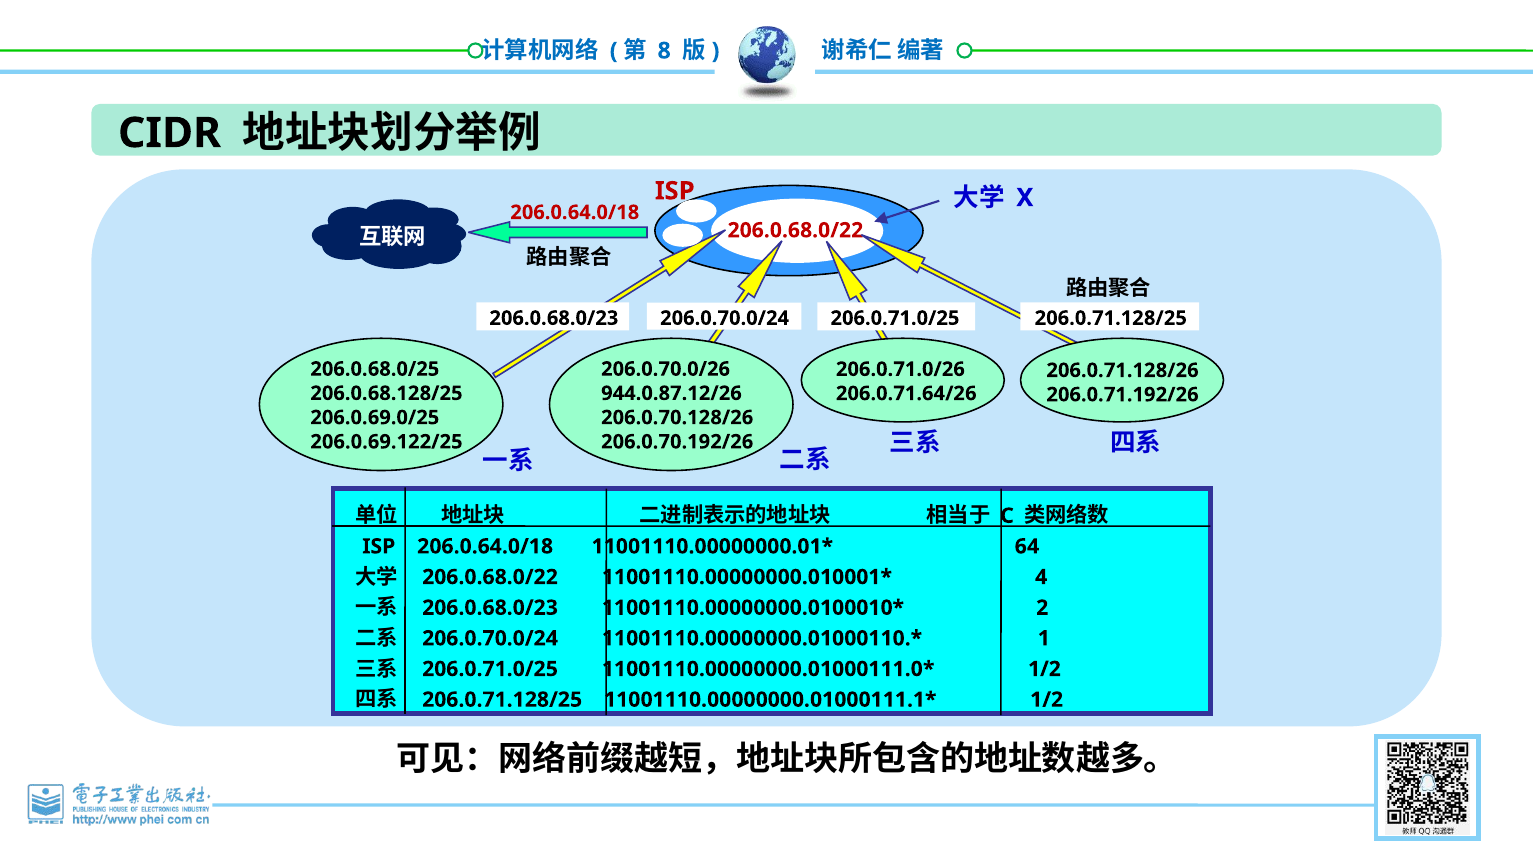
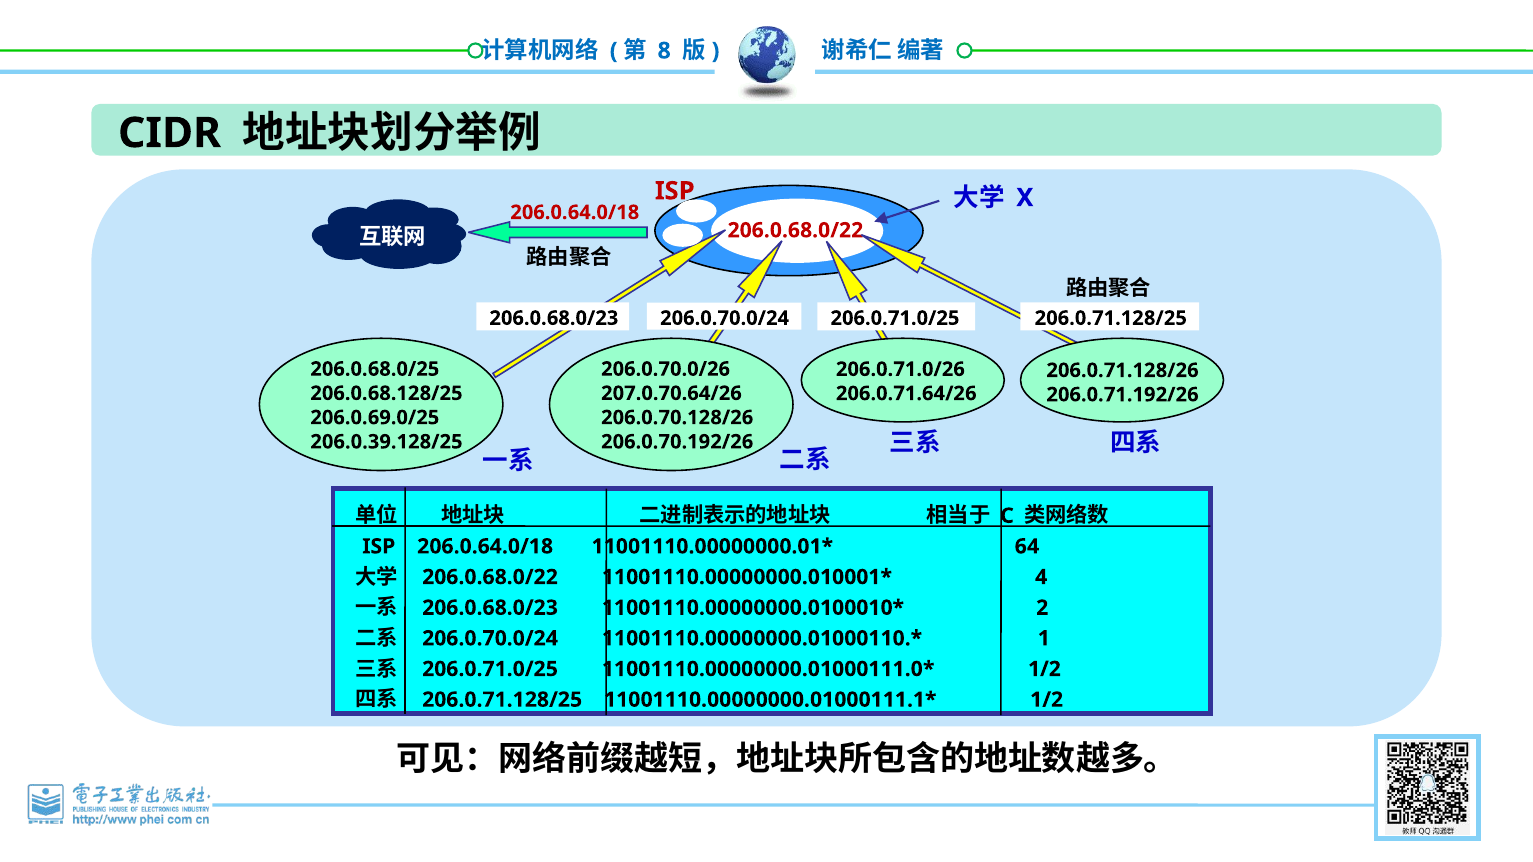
944.0.87.12/26: 944.0.87.12/26 -> 207.0.70.64/26
206.0.69.122/25: 206.0.69.122/25 -> 206.0.39.128/25
